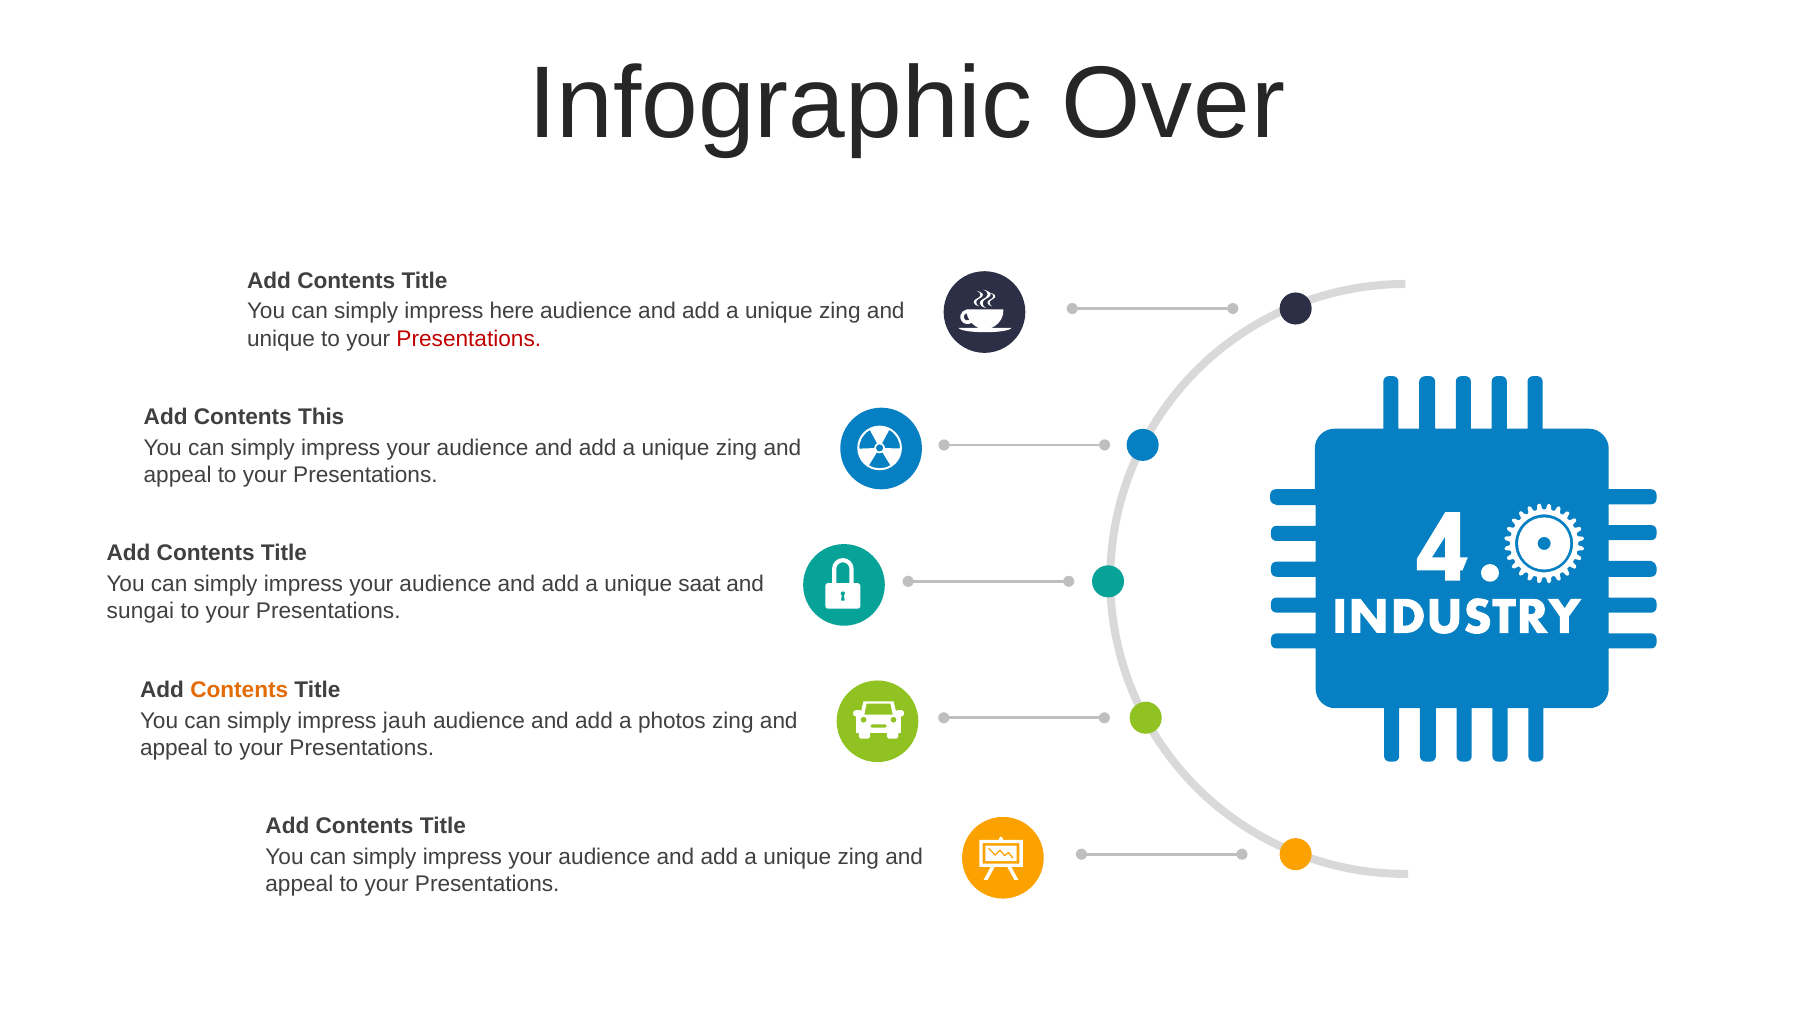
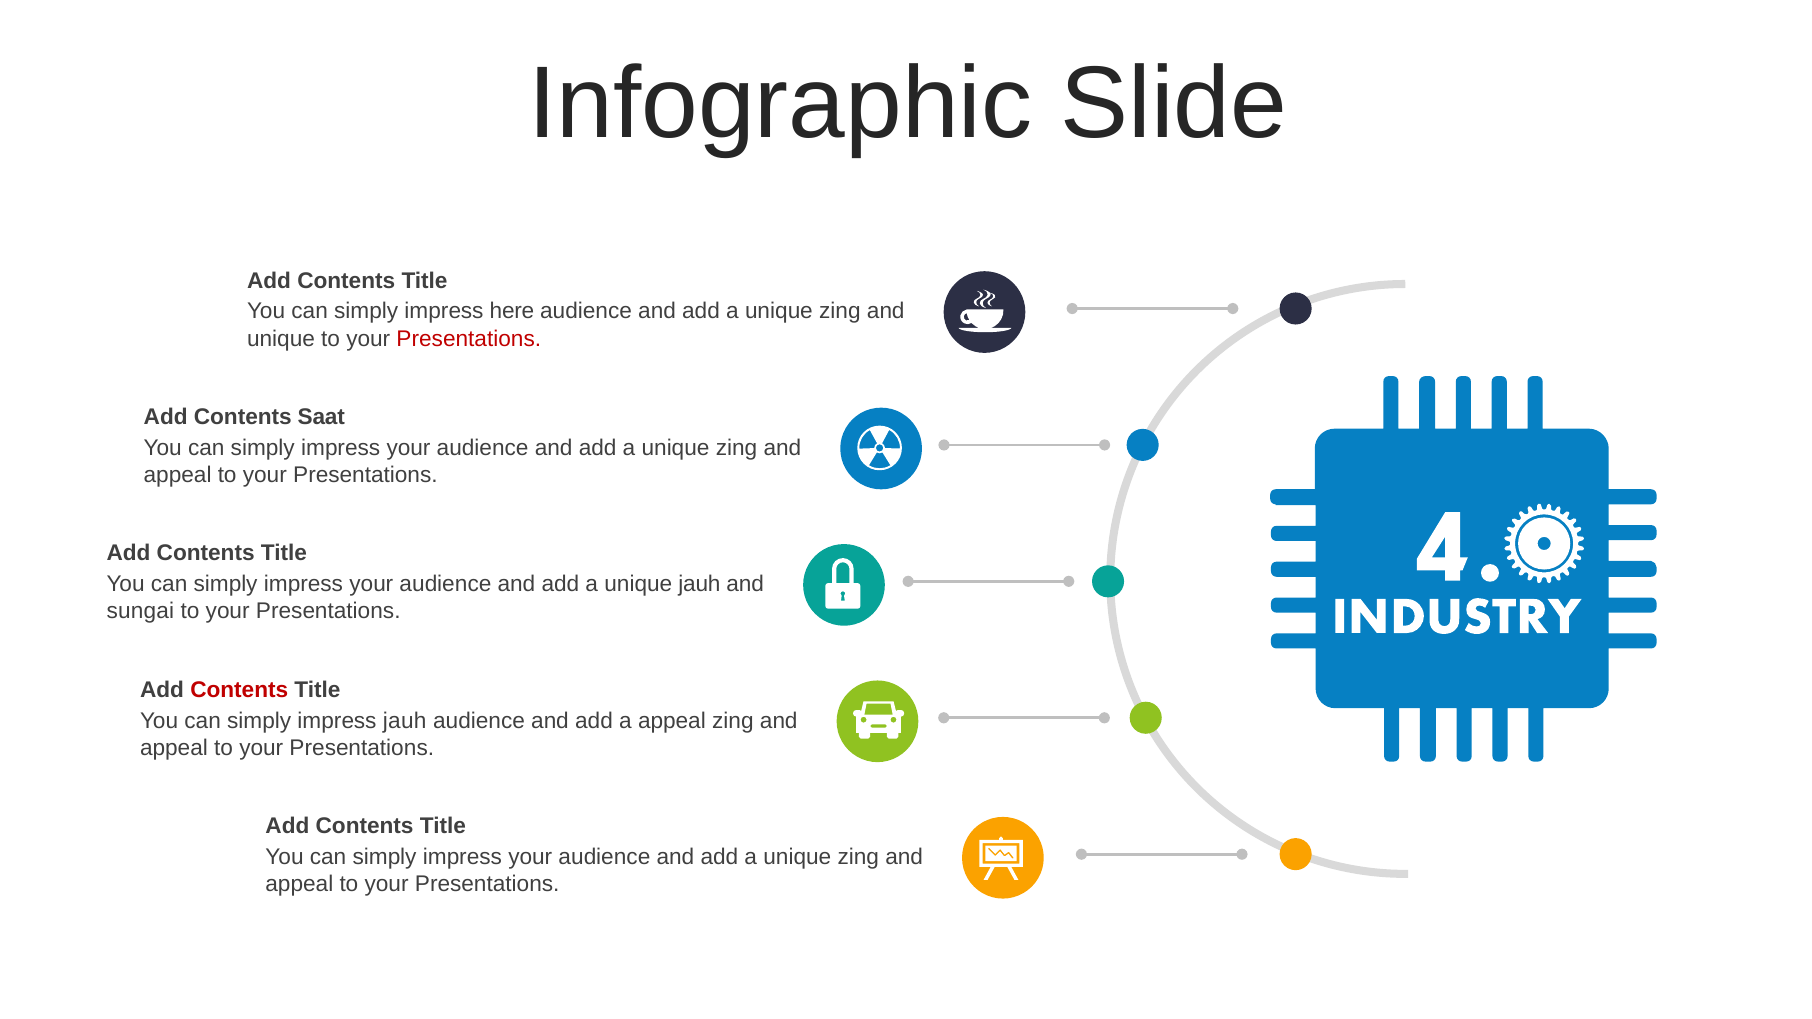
Over: Over -> Slide
This: This -> Saat
unique saat: saat -> jauh
Contents at (239, 690) colour: orange -> red
a photos: photos -> appeal
